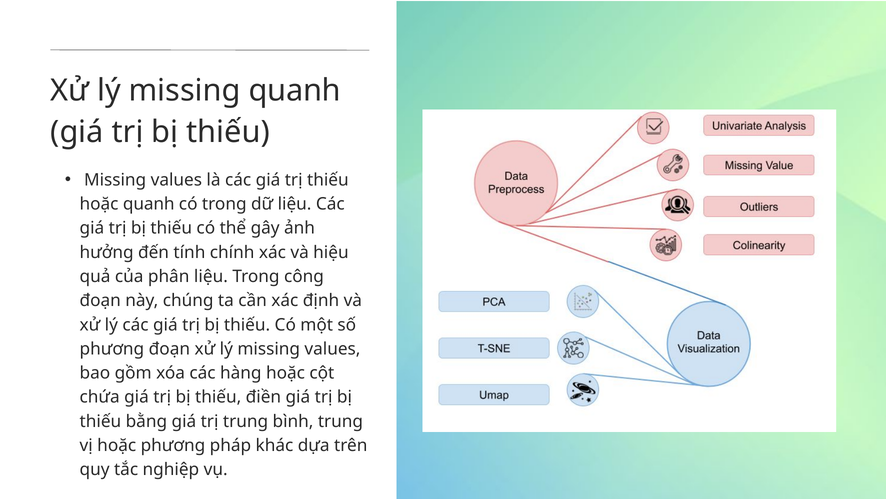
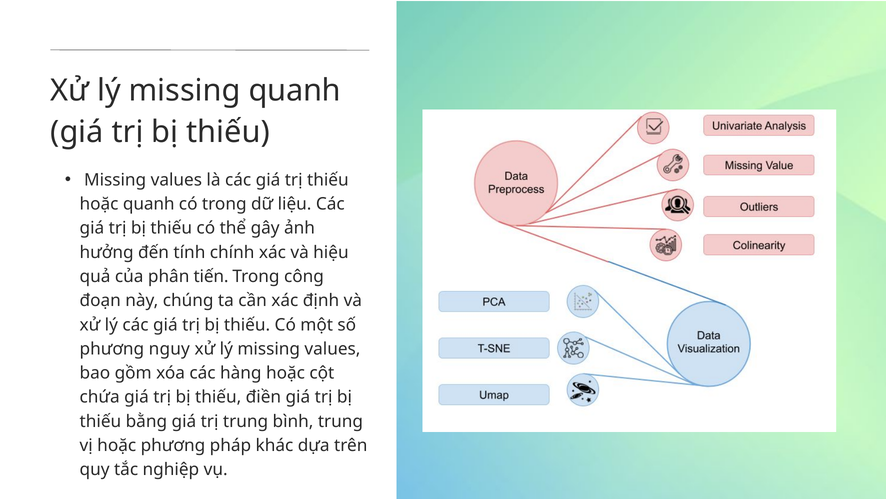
phân liệu: liệu -> tiến
phương đoạn: đoạn -> nguy
